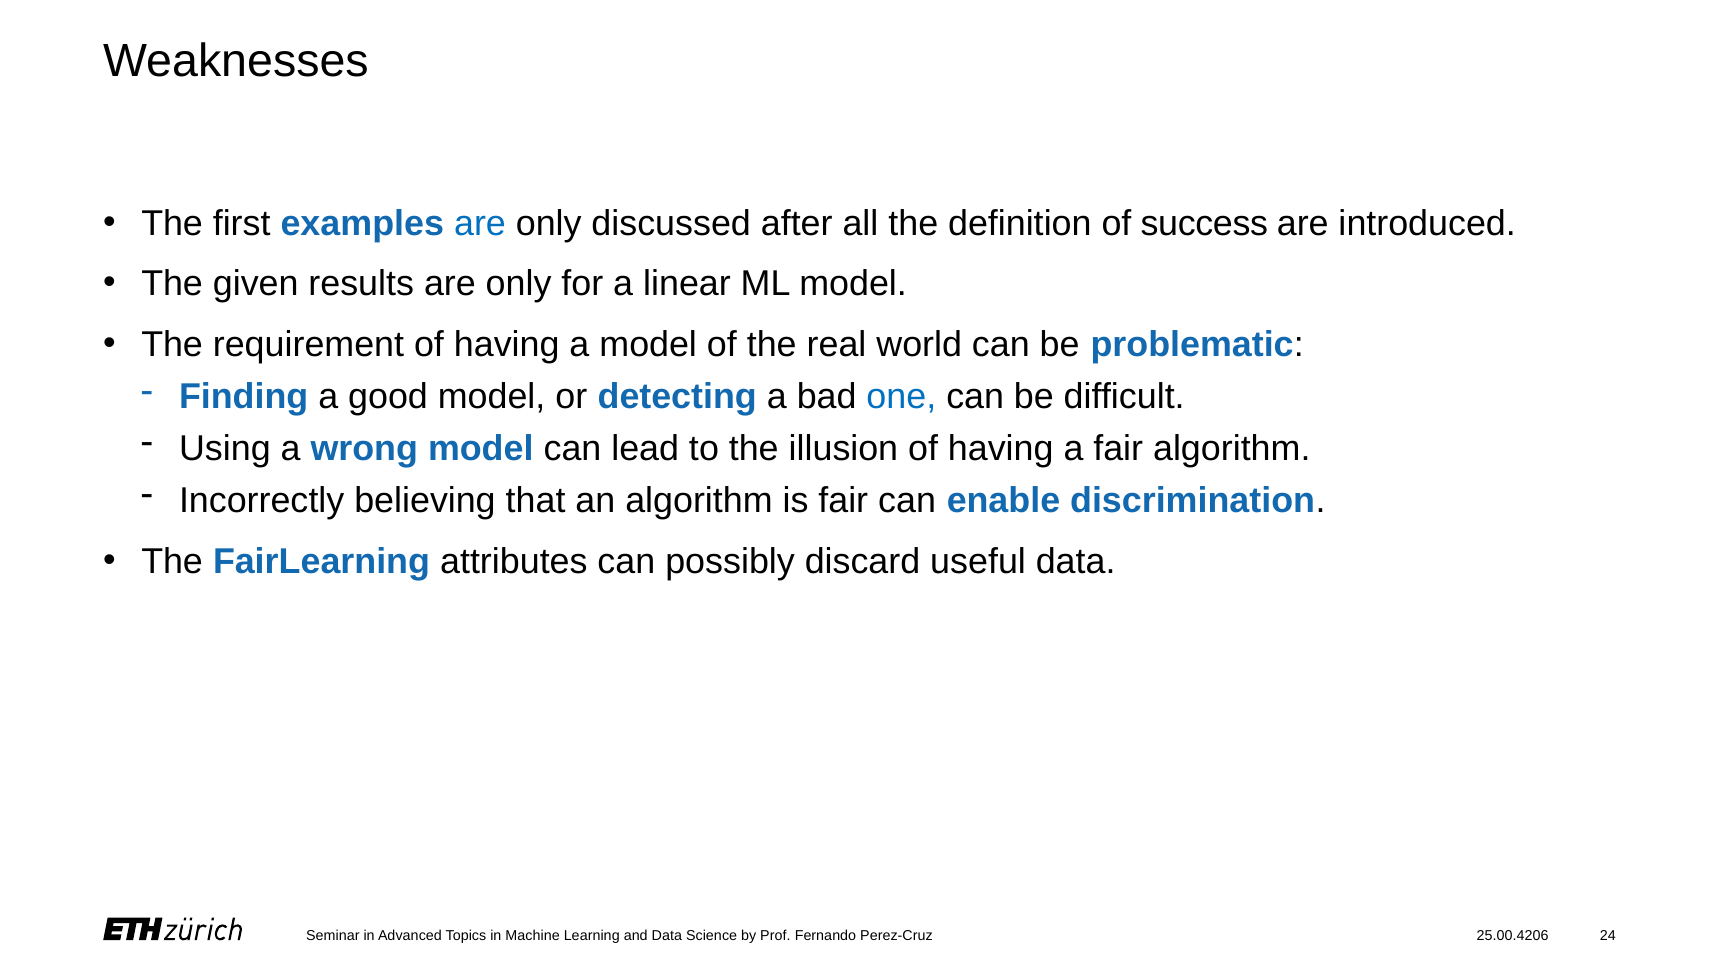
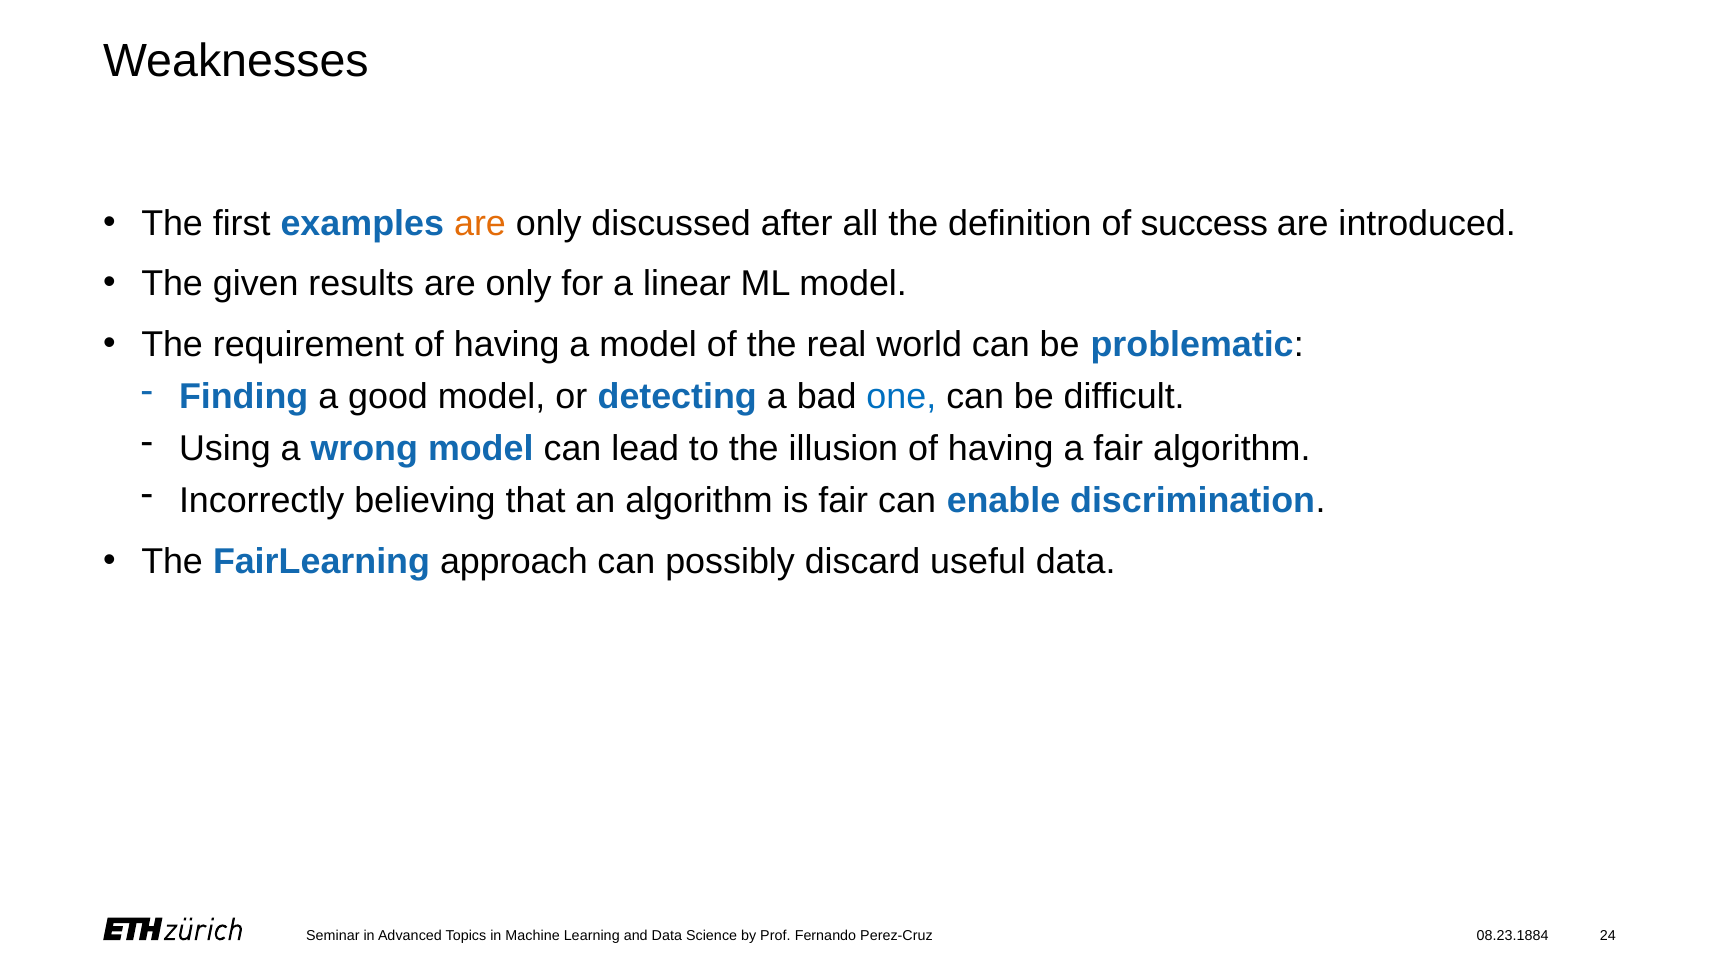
are at (480, 223) colour: blue -> orange
attributes: attributes -> approach
25.00.4206: 25.00.4206 -> 08.23.1884
